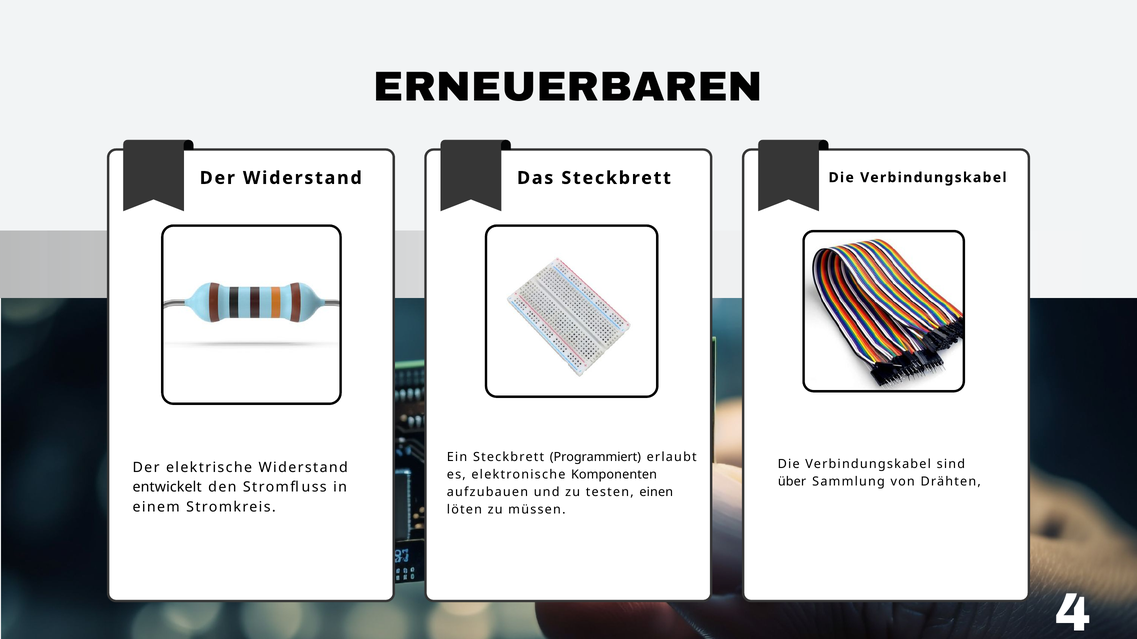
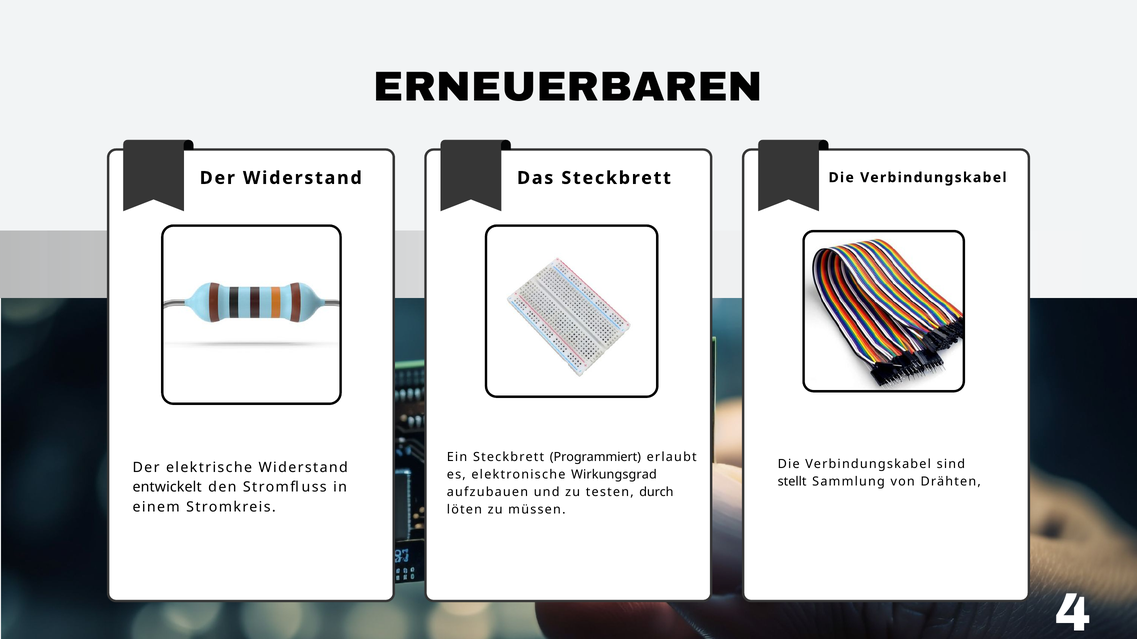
Komponenten: Komponenten -> Wirkungsgrad
über: über -> stellt
einen: einen -> durch
